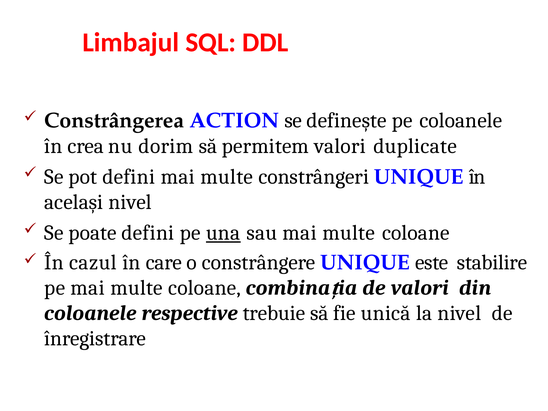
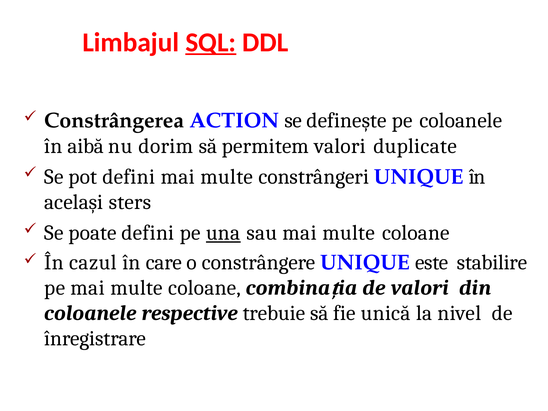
SQL underline: none -> present
crea: crea -> aibă
același nivel: nivel -> sters
